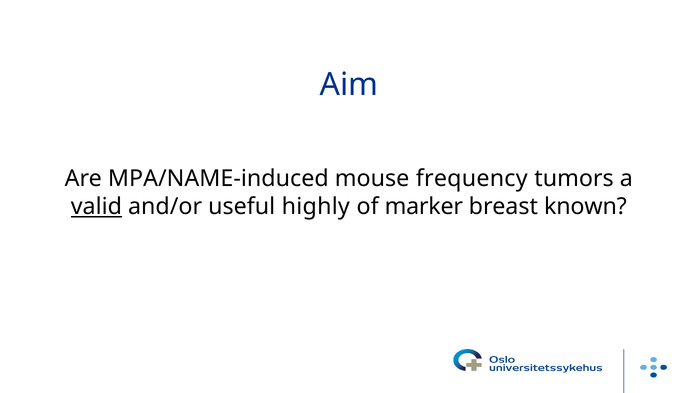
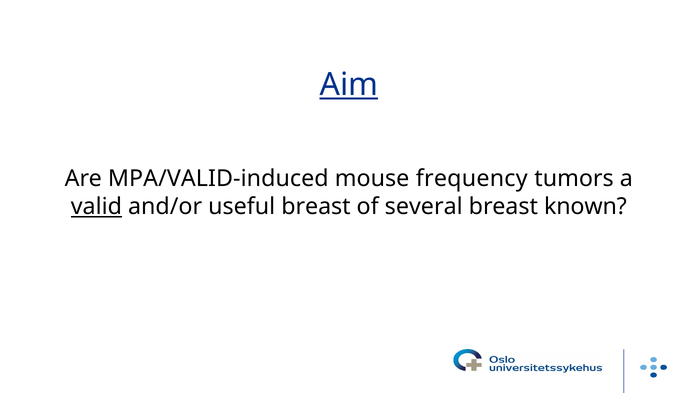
Aim underline: none -> present
MPA/NAME-induced: MPA/NAME-induced -> MPA/VALID-induced
useful highly: highly -> breast
marker: marker -> several
